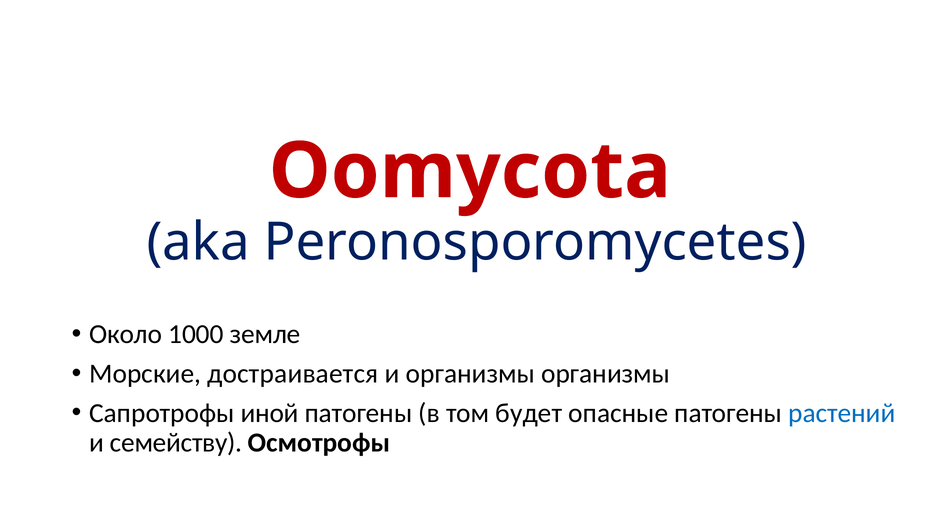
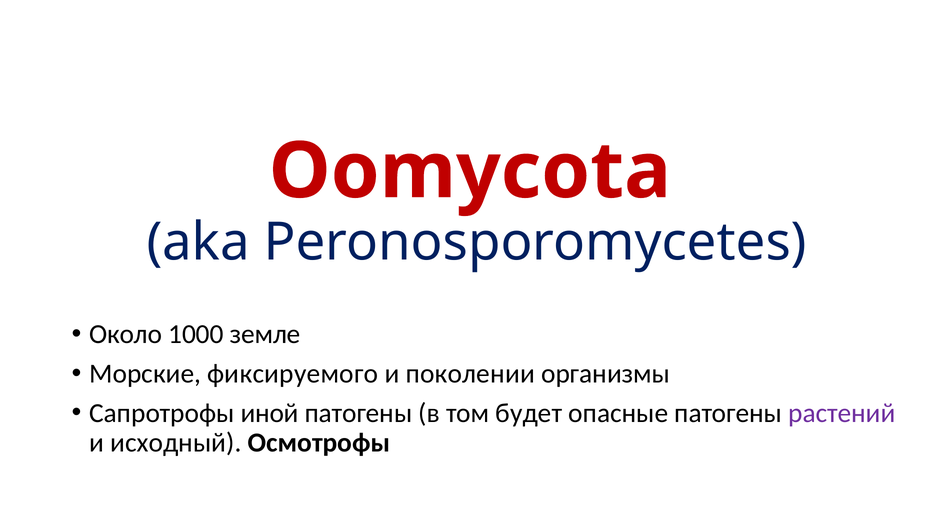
достраивается: достраивается -> фиксируемого
и организмы: организмы -> поколении
растений colour: blue -> purple
семейству: семейству -> исходный
